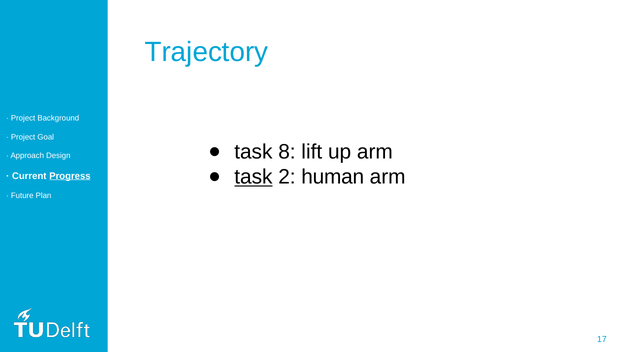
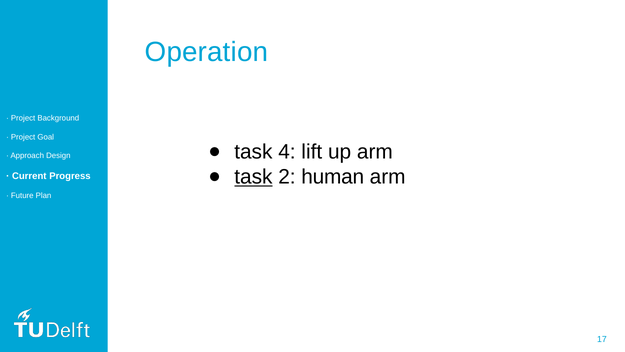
Trajectory: Trajectory -> Operation
8: 8 -> 4
Progress underline: present -> none
